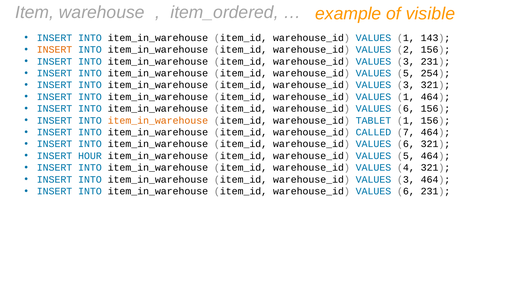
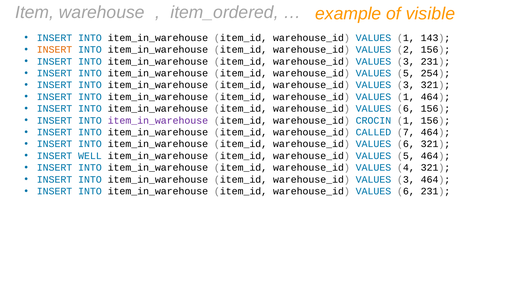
item_in_warehouse at (158, 121) colour: orange -> purple
TABLET: TABLET -> CROCIN
HOUR: HOUR -> WELL
